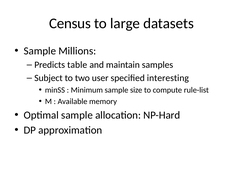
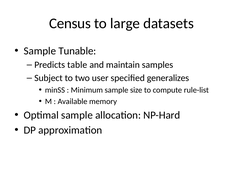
Millions: Millions -> Tunable
interesting: interesting -> generalizes
